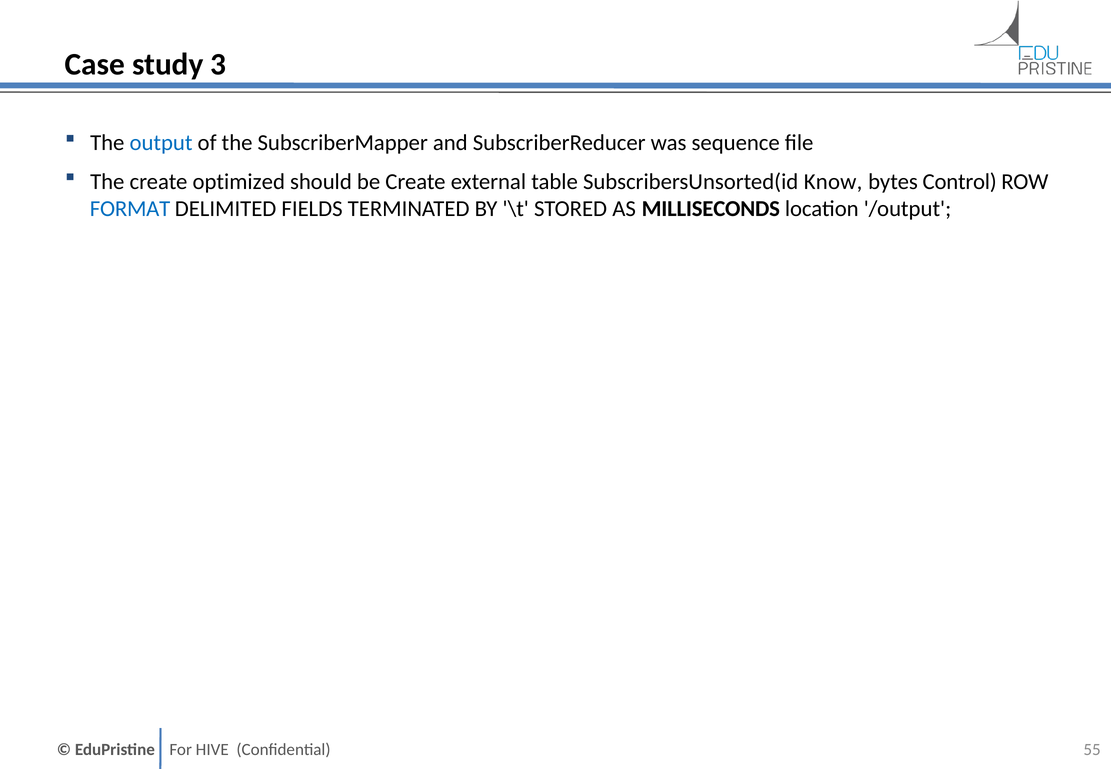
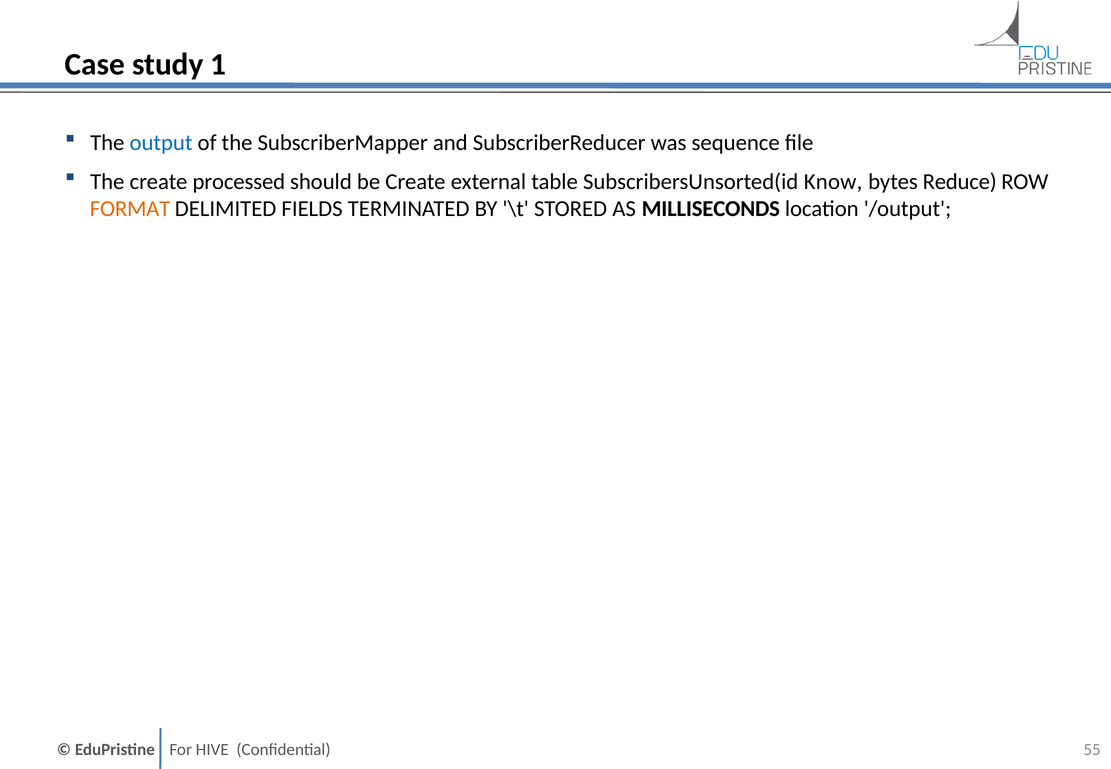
3: 3 -> 1
optimized: optimized -> processed
Control: Control -> Reduce
FORMAT colour: blue -> orange
